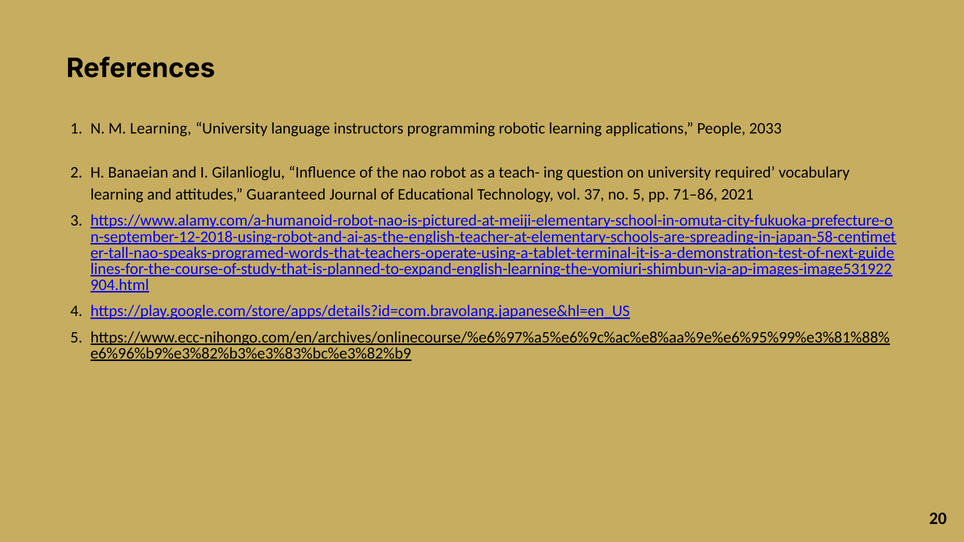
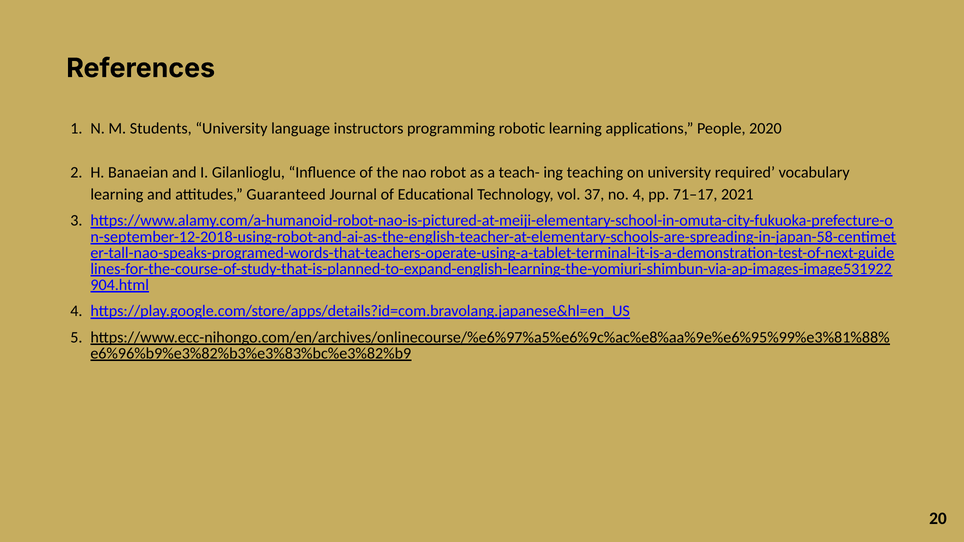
M Learning: Learning -> Students
2033: 2033 -> 2020
question: question -> teaching
no 5: 5 -> 4
71–86: 71–86 -> 71–17
